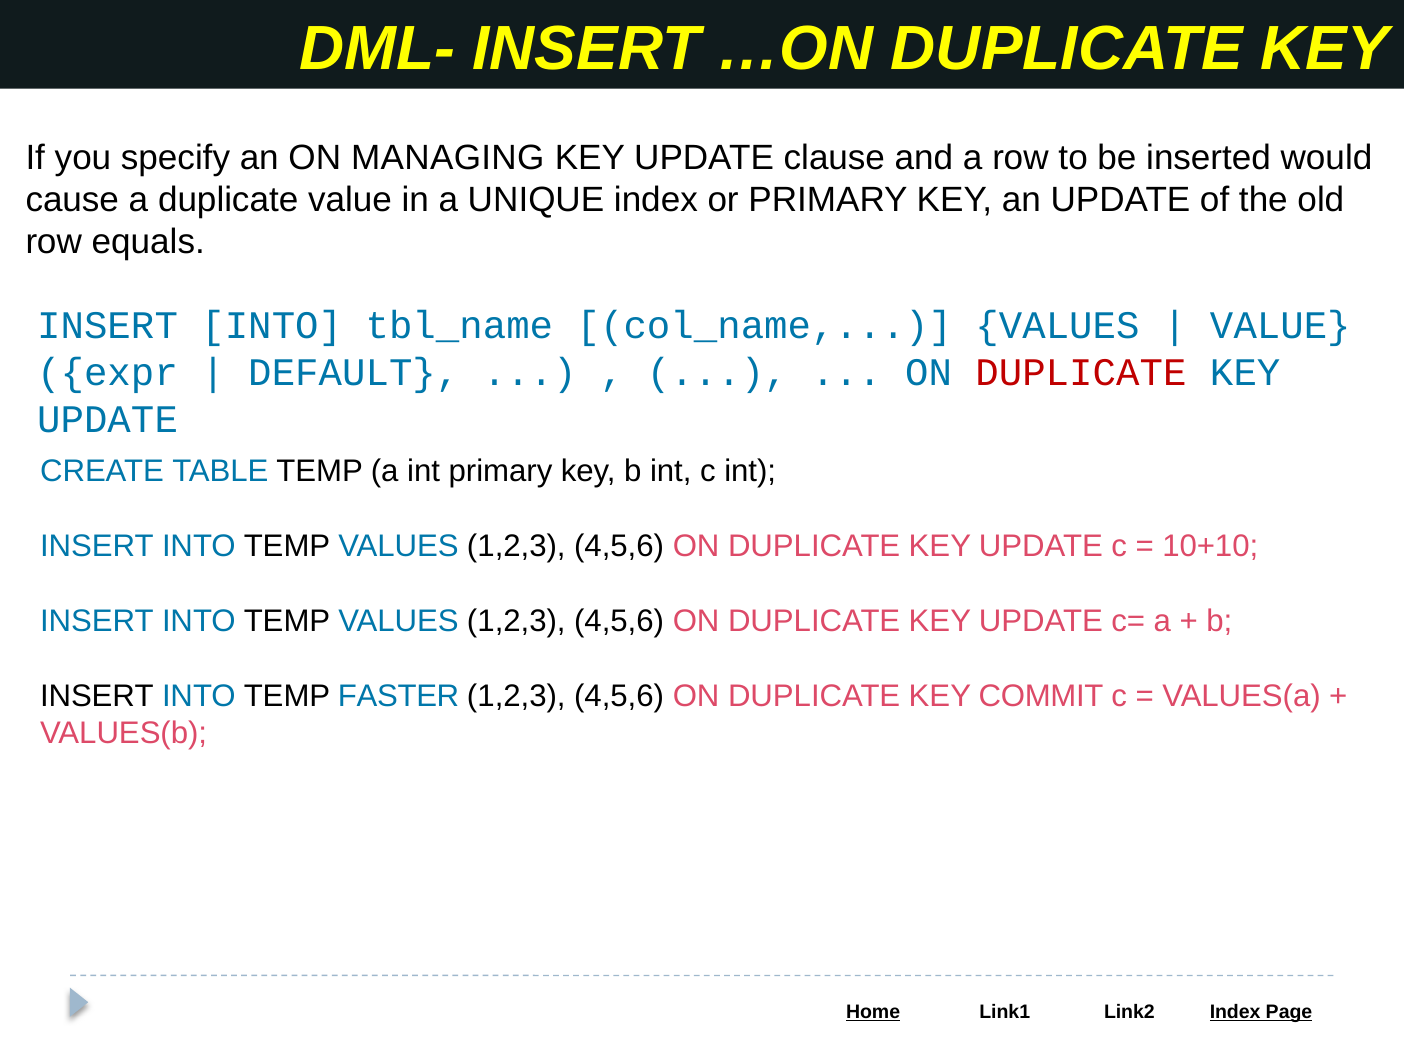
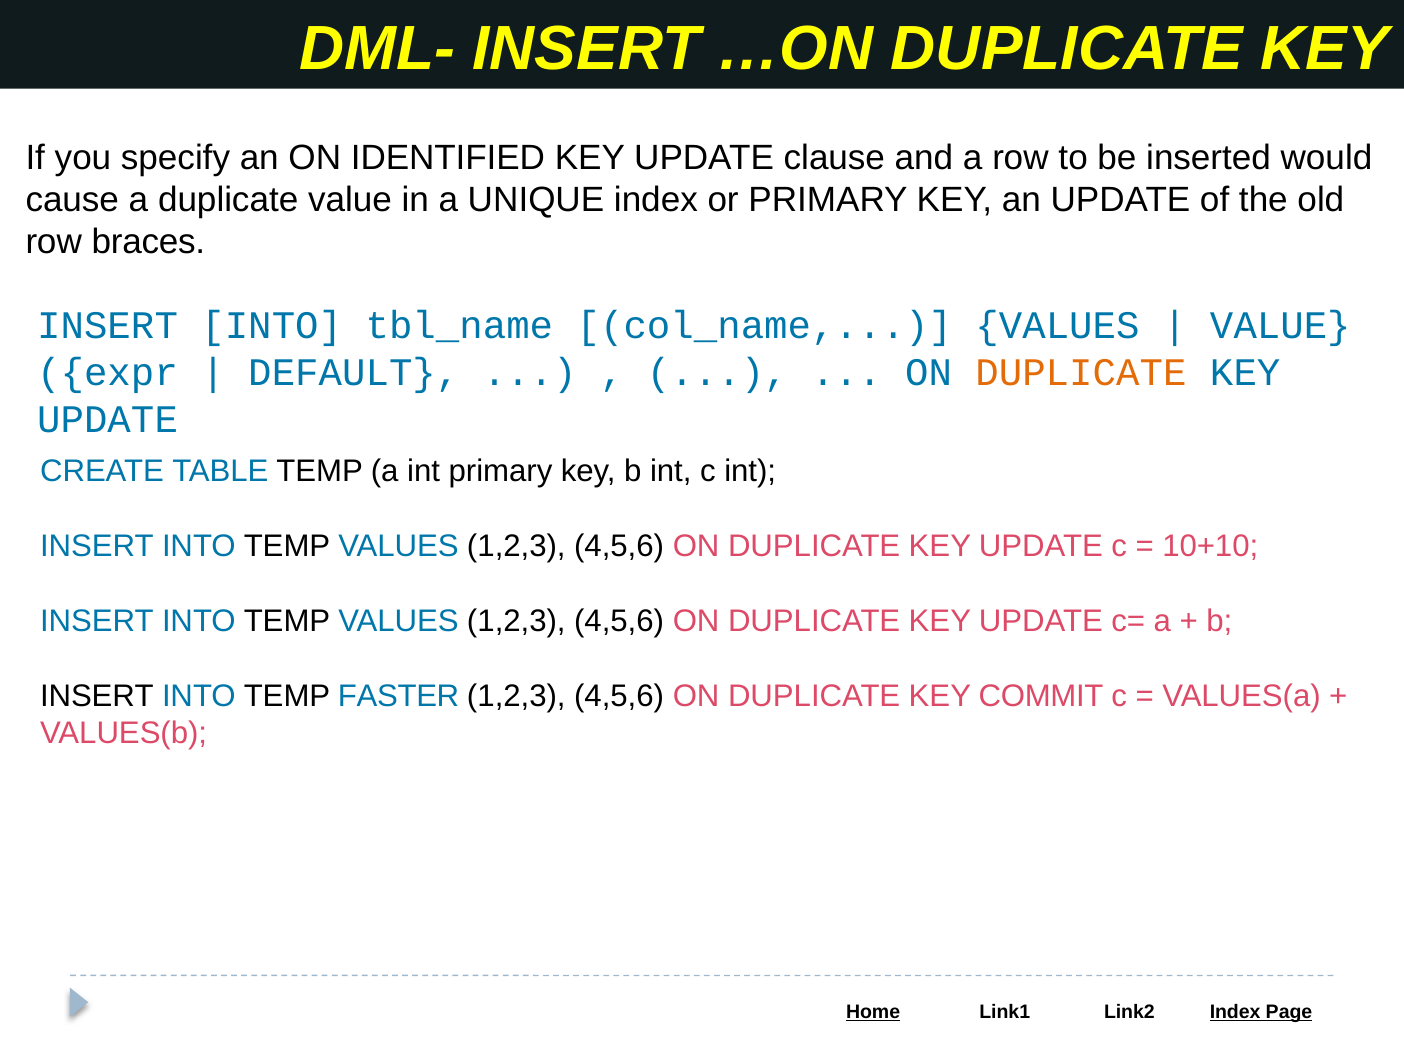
MANAGING: MANAGING -> IDENTIFIED
equals: equals -> braces
DUPLICATE at (1081, 372) colour: red -> orange
